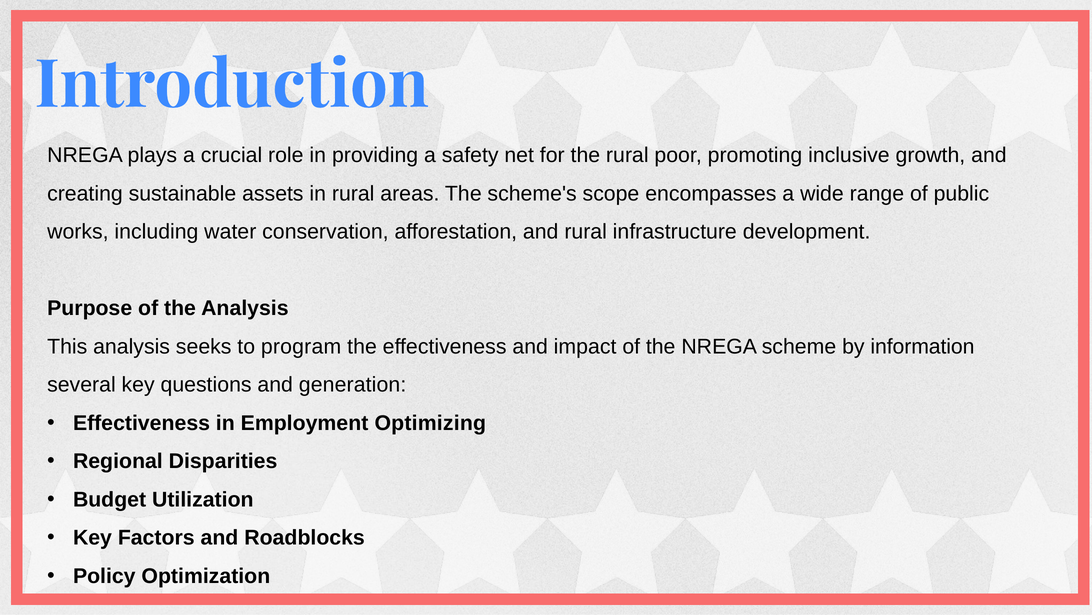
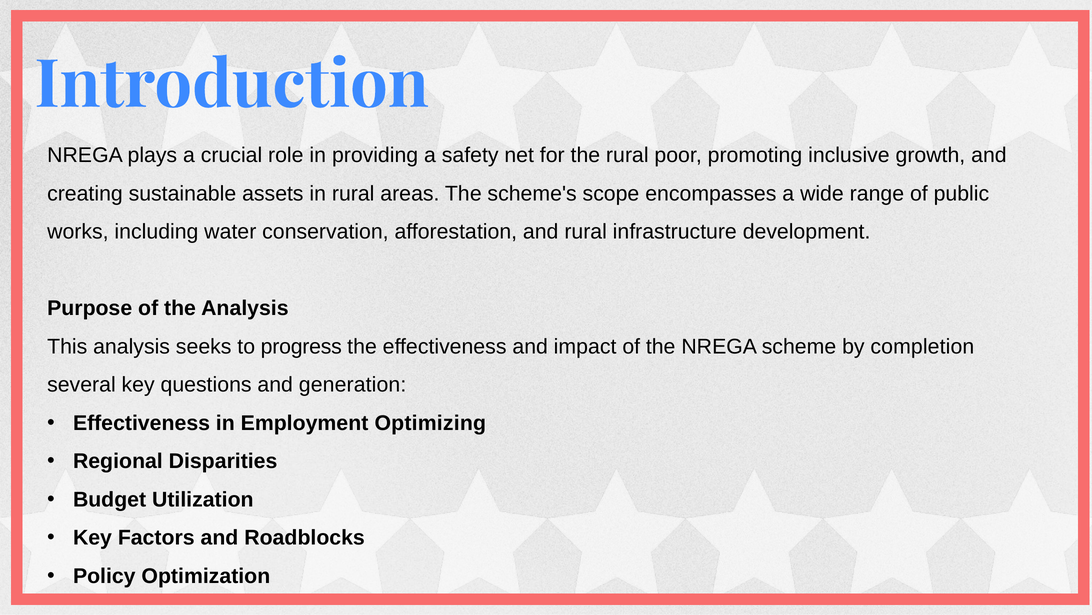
program: program -> progress
information: information -> completion
